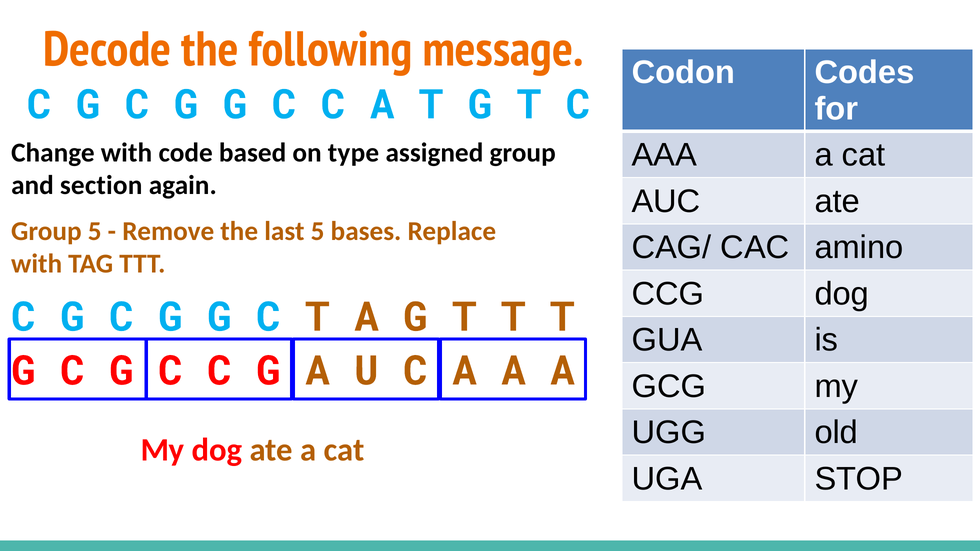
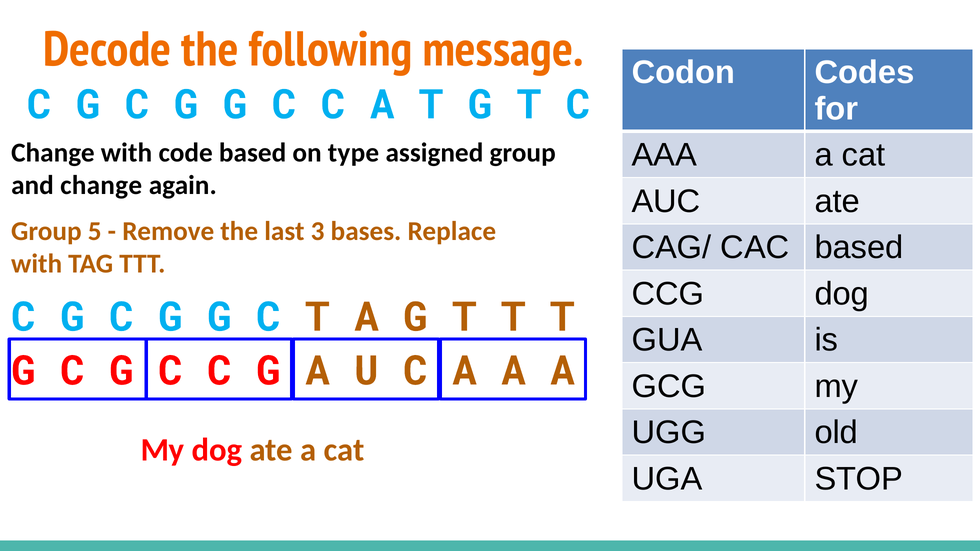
and section: section -> change
last 5: 5 -> 3
CAC amino: amino -> based
